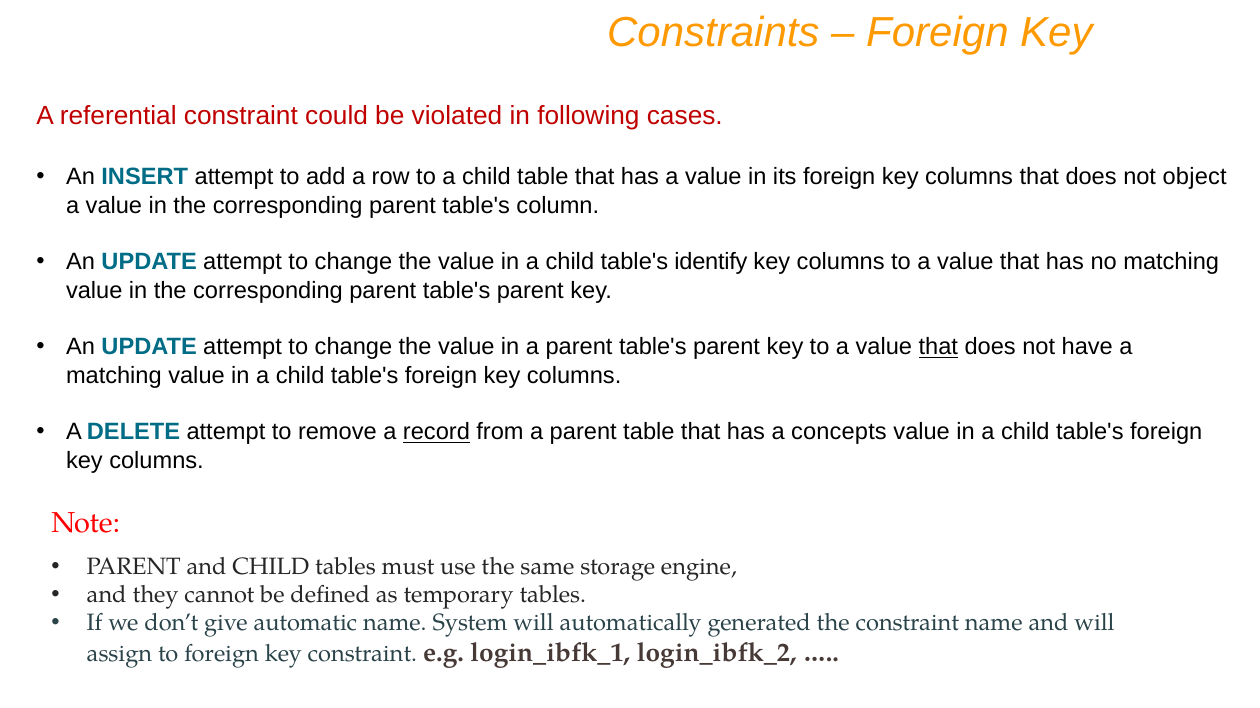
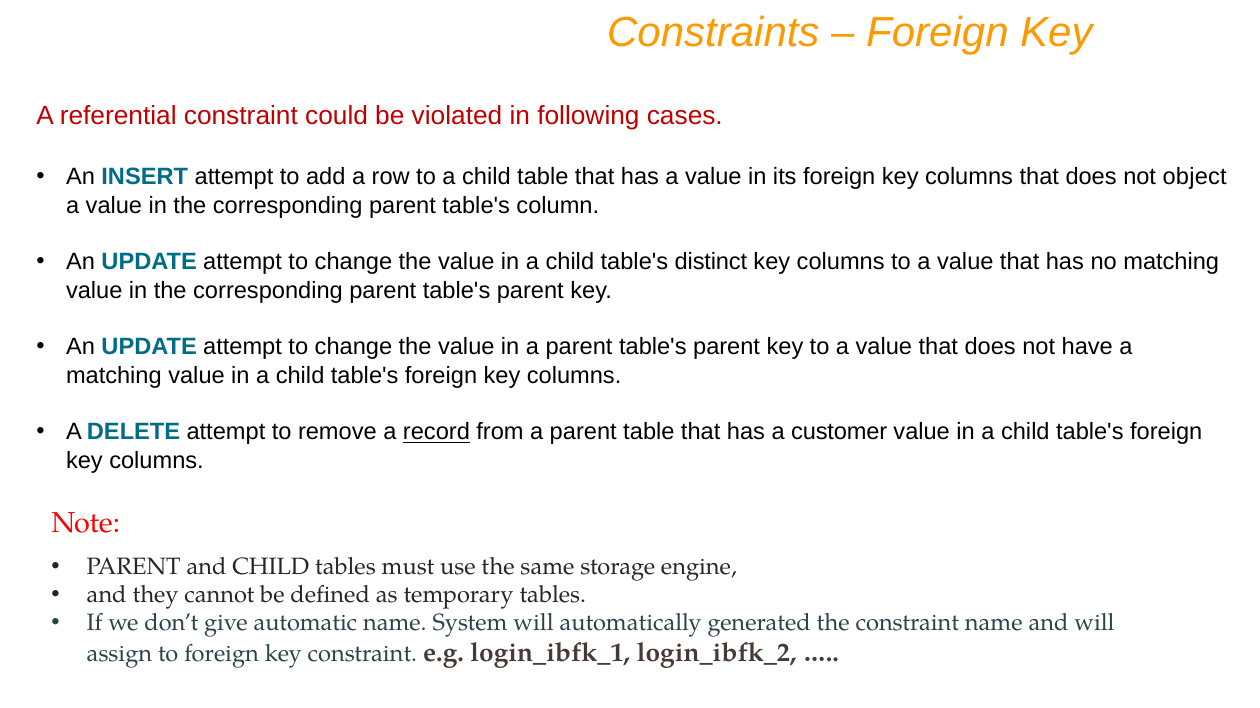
identify: identify -> distinct
that at (938, 347) underline: present -> none
concepts: concepts -> customer
